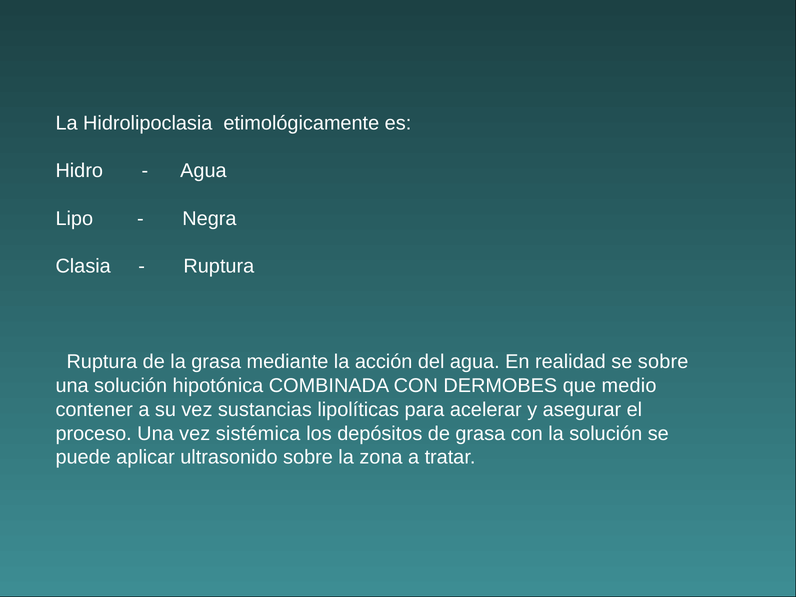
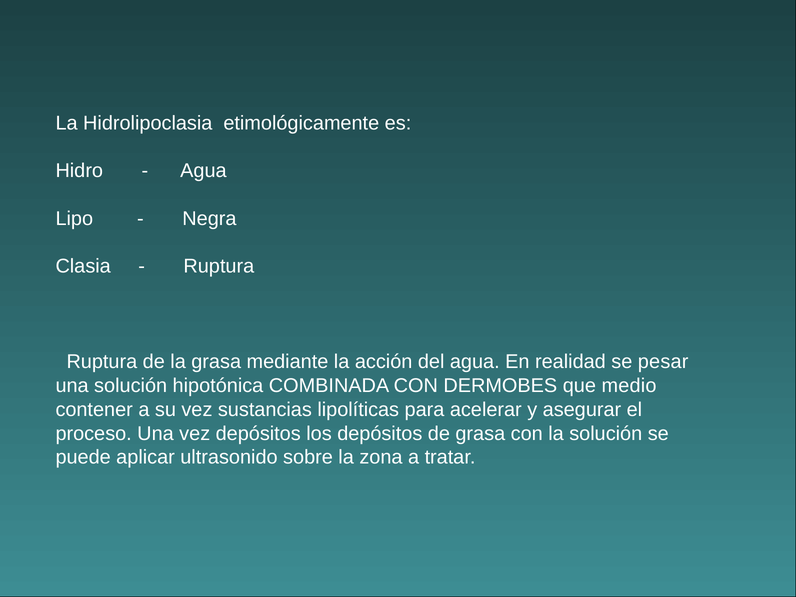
se sobre: sobre -> pesar
vez sistémica: sistémica -> depósitos
